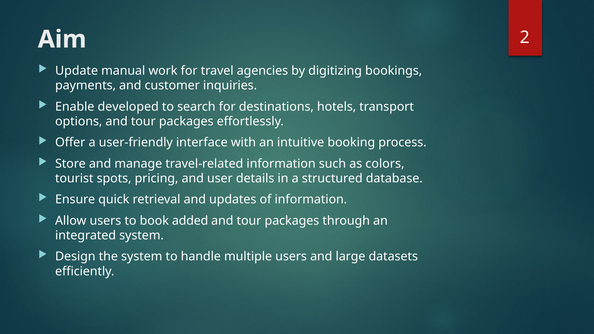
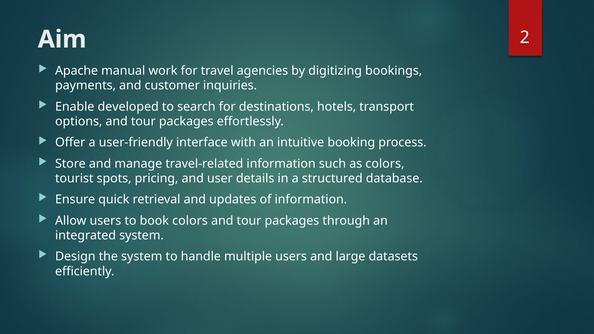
Update: Update -> Apache
book added: added -> colors
